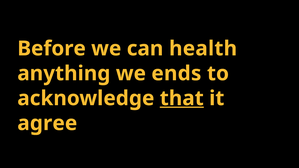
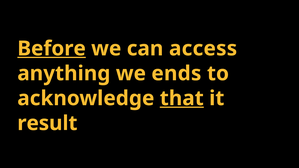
Before underline: none -> present
health: health -> access
agree: agree -> result
